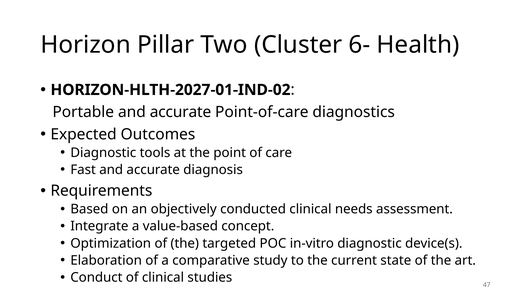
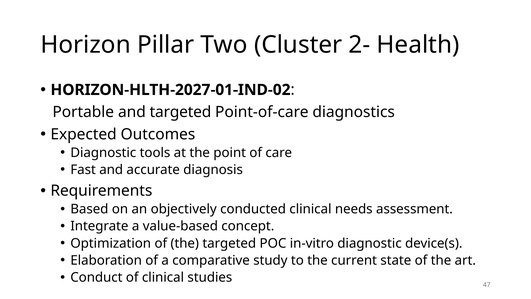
6-: 6- -> 2-
Portable and accurate: accurate -> targeted
